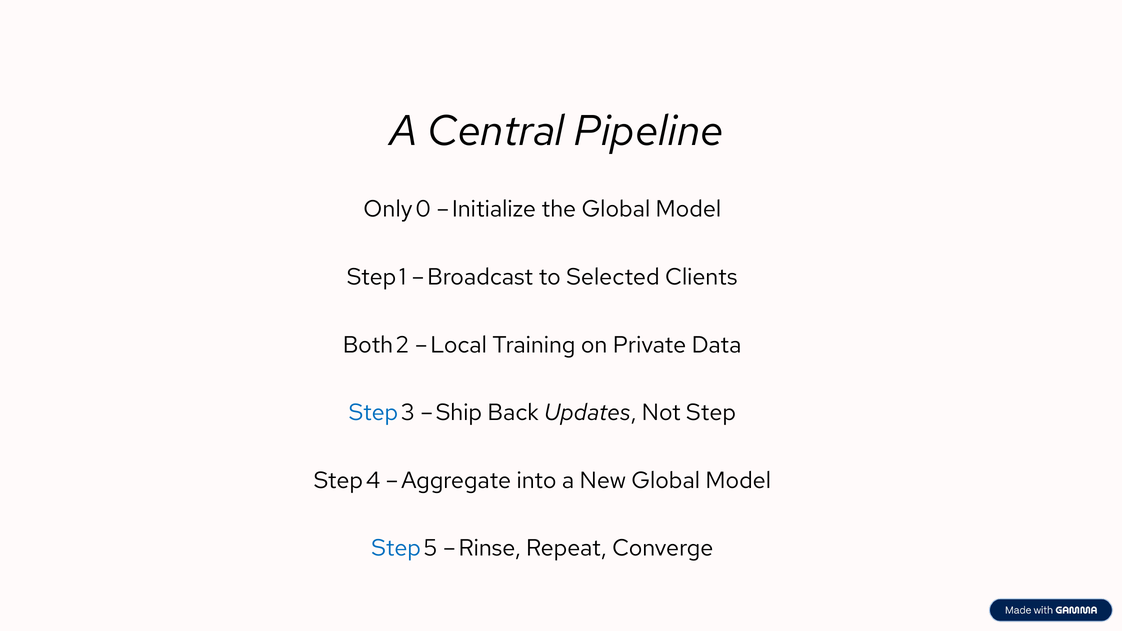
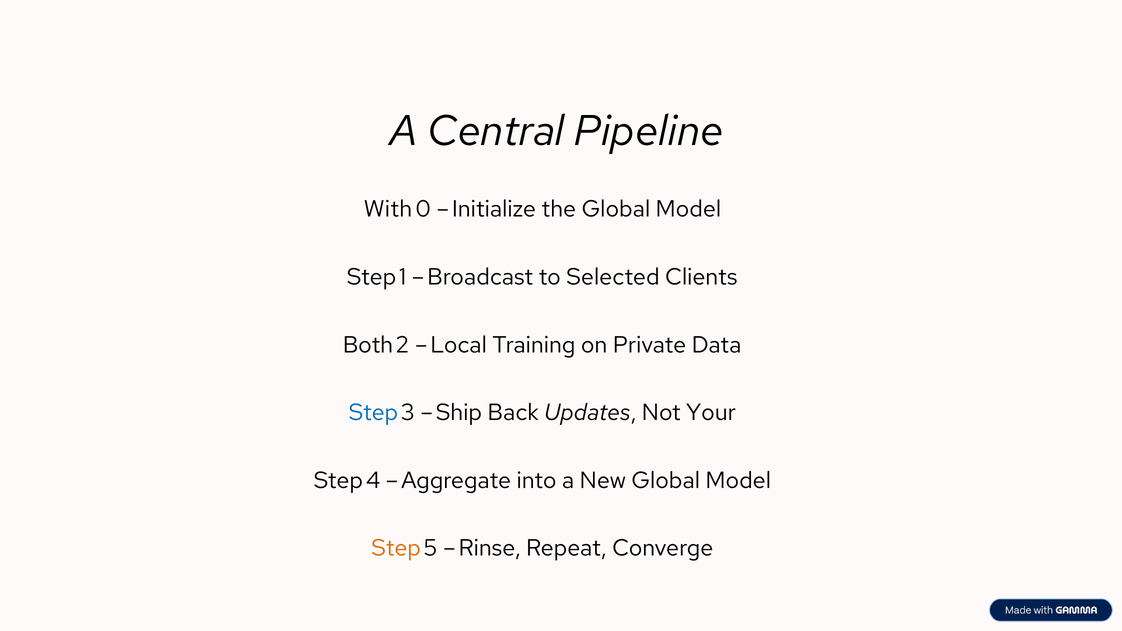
Only: Only -> With
Not Step: Step -> Your
Step at (396, 548) colour: blue -> orange
